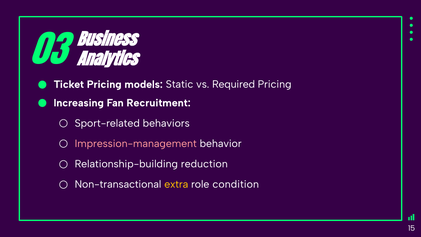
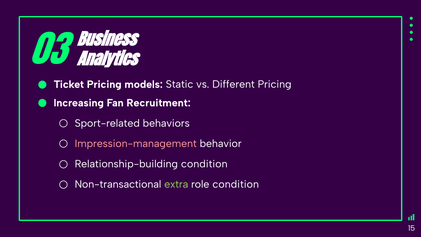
Required: Required -> Different
Relationship-building reduction: reduction -> condition
extra colour: yellow -> light green
